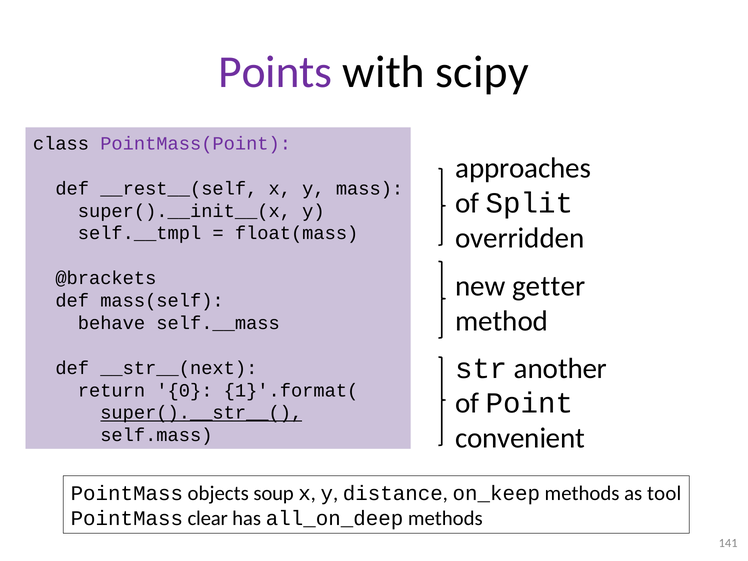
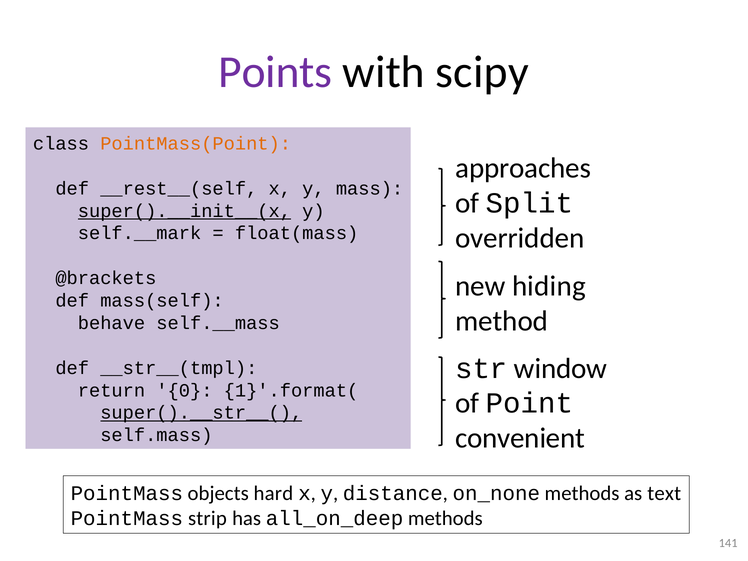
PointMass(Point colour: purple -> orange
super().__init__(x underline: none -> present
self.__tmpl: self.__tmpl -> self.__mark
getter: getter -> hiding
another: another -> window
__str__(next: __str__(next -> __str__(tmpl
soup: soup -> hard
on_keep: on_keep -> on_none
tool: tool -> text
clear: clear -> strip
